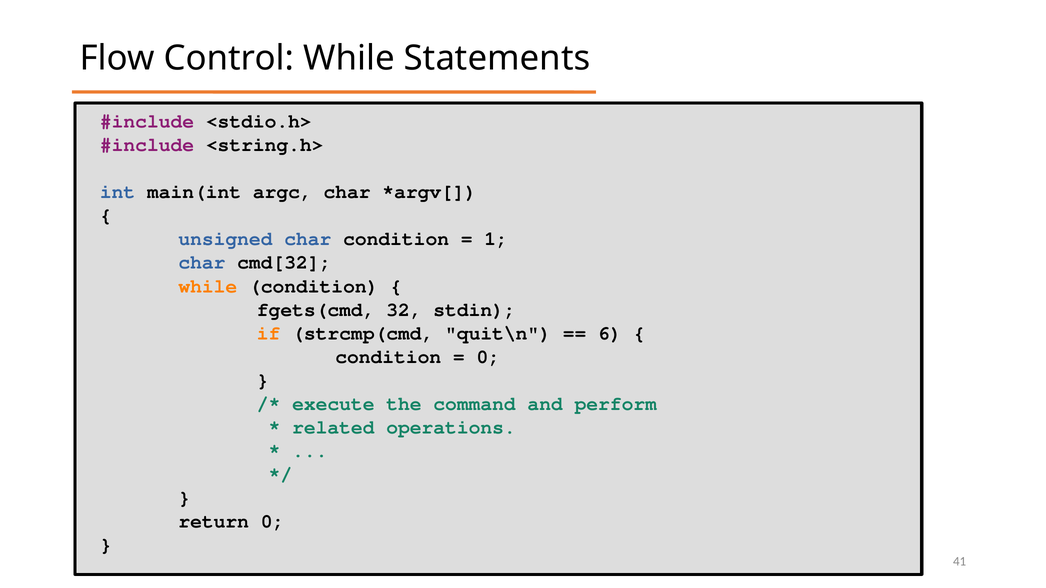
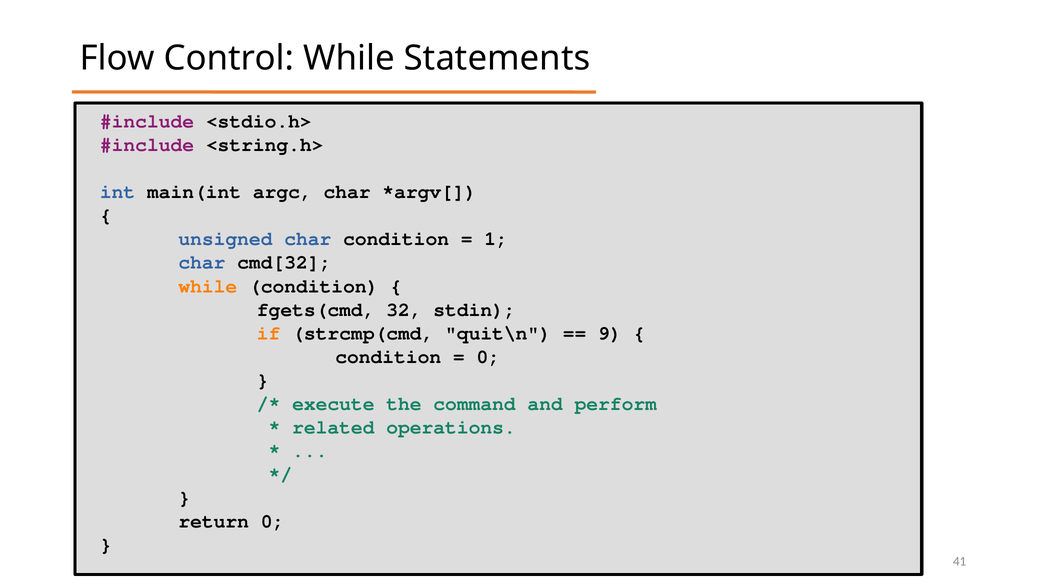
6: 6 -> 9
